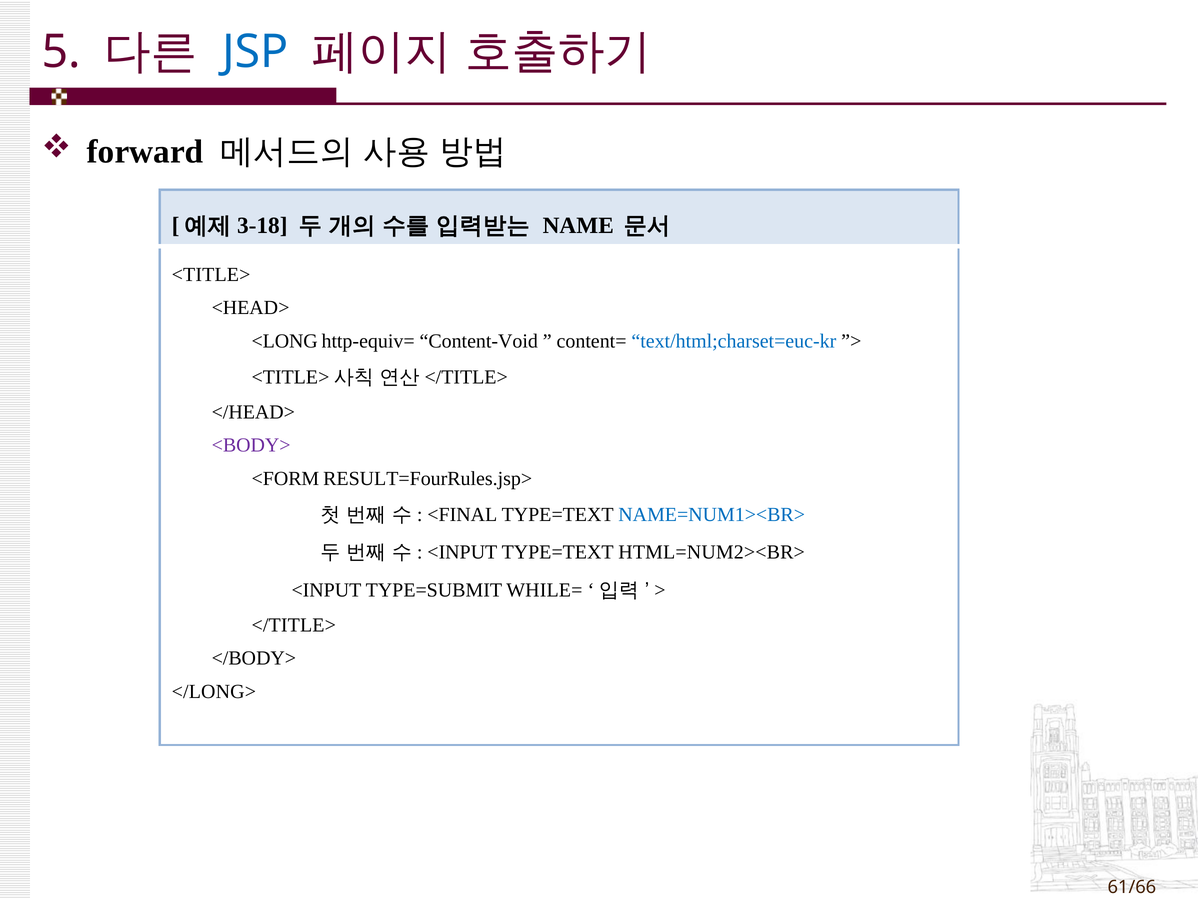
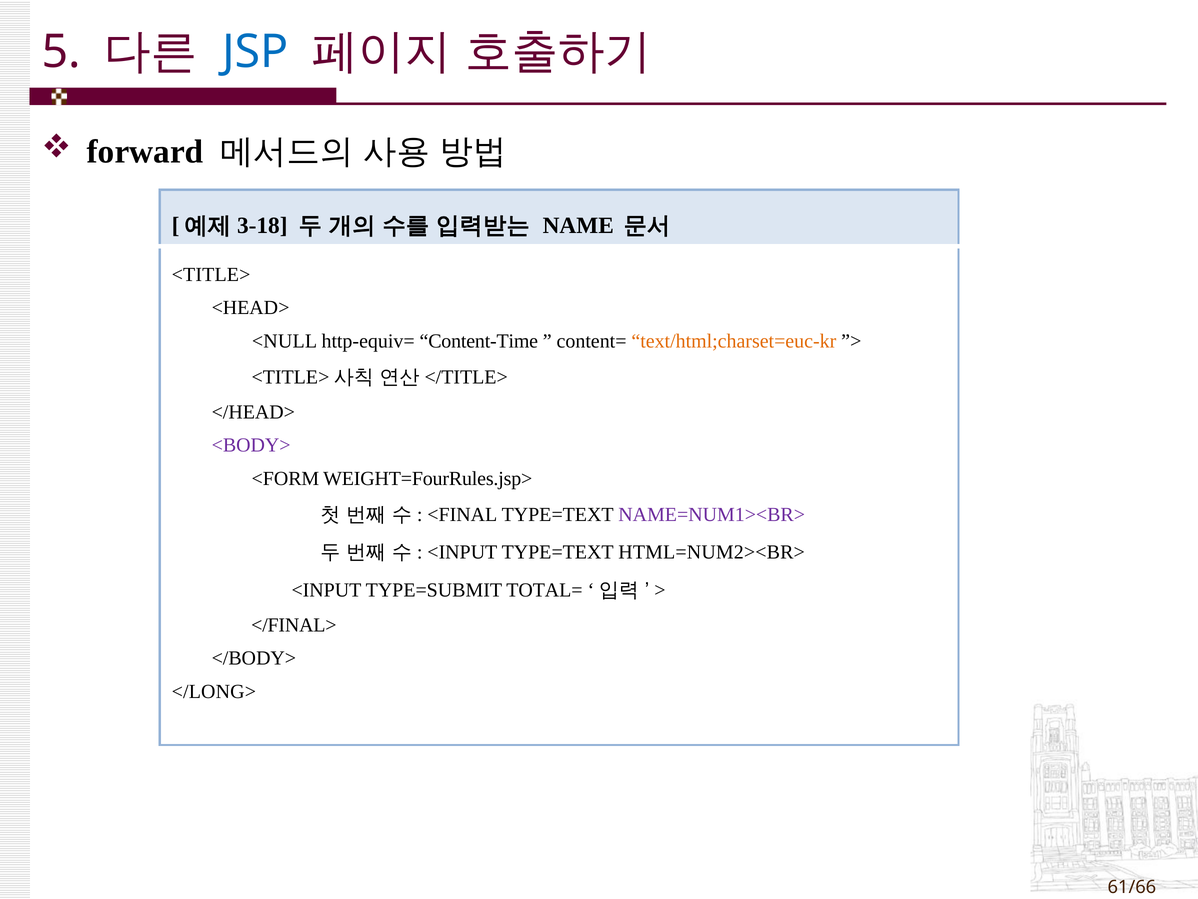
<LONG: <LONG -> <NULL
Content-Void: Content-Void -> Content-Time
text/html;charset=euc-kr colour: blue -> orange
RESULT=FourRules.jsp>: RESULT=FourRules.jsp> -> WEIGHT=FourRules.jsp>
NAME=NUM1><BR> colour: blue -> purple
WHILE=: WHILE= -> TOTAL=
</TITLE> at (294, 625): </TITLE> -> </FINAL>
